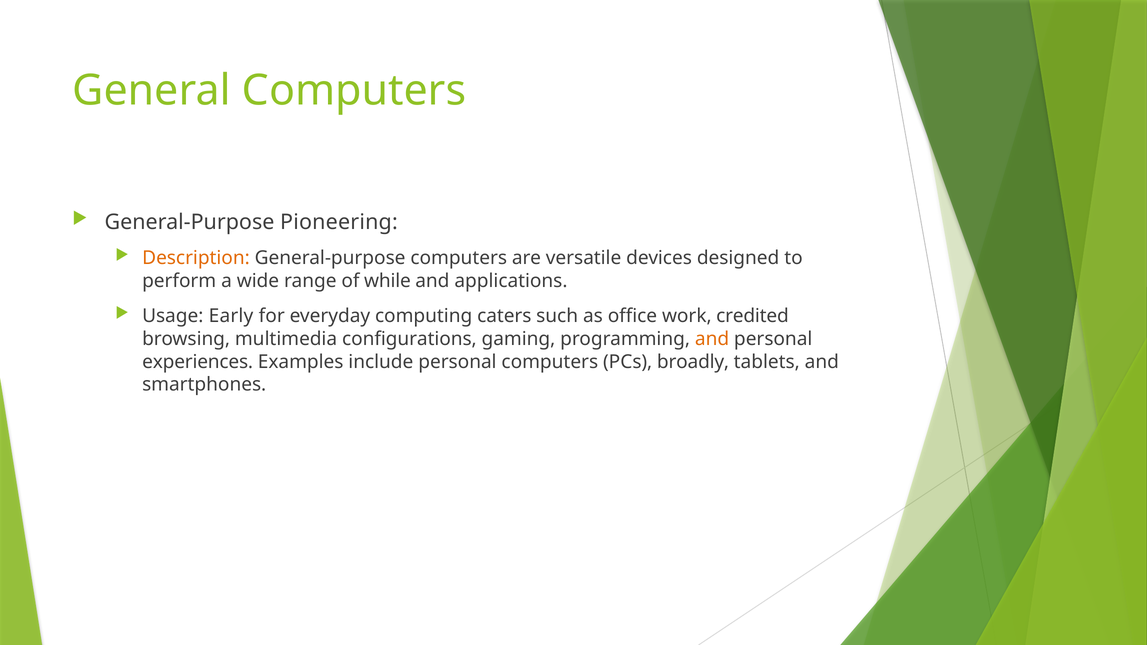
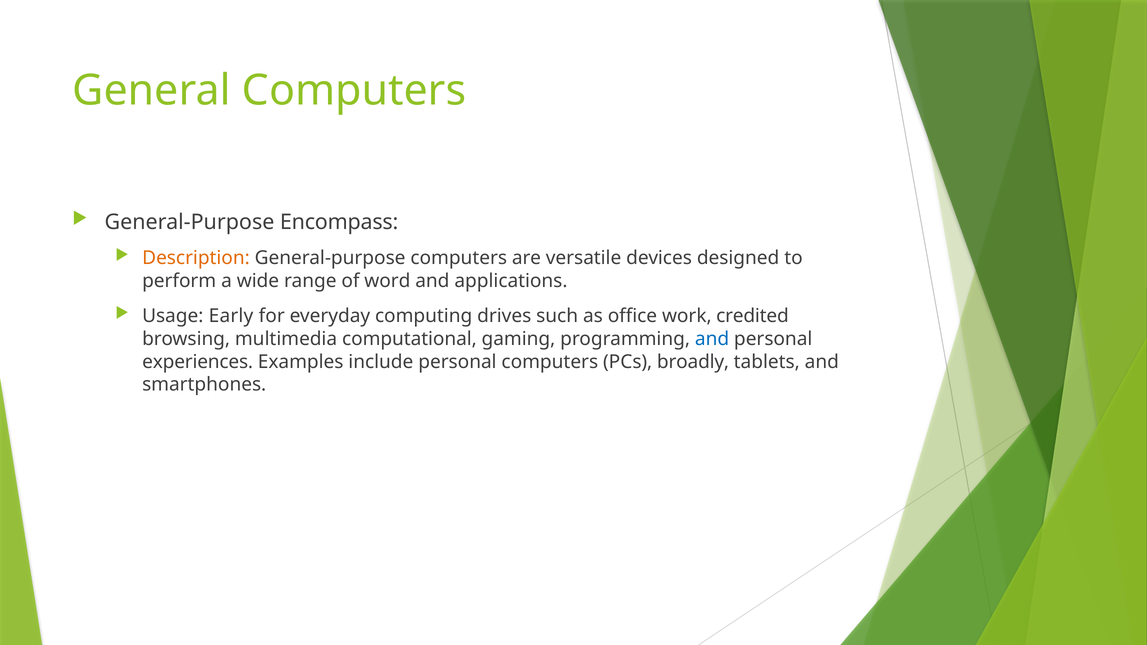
Pioneering: Pioneering -> Encompass
while: while -> word
caters: caters -> drives
configurations: configurations -> computational
and at (712, 339) colour: orange -> blue
